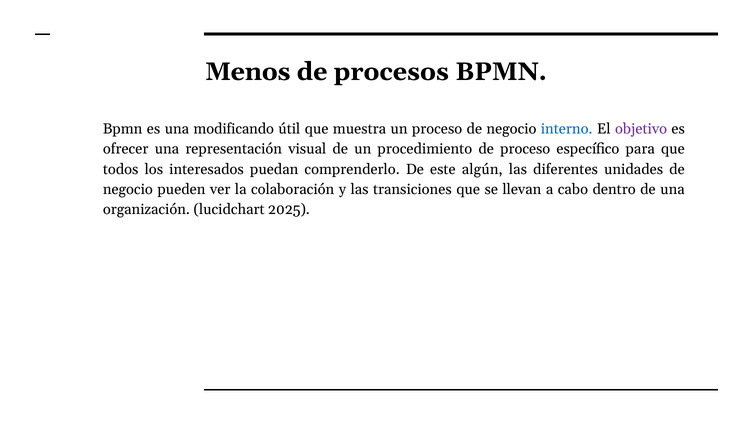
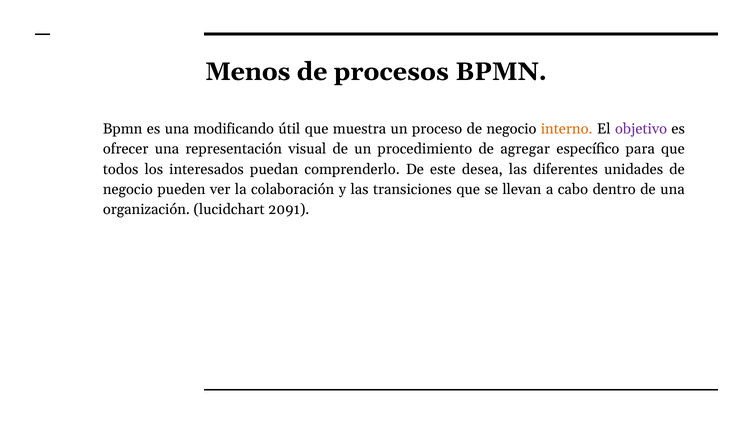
interno colour: blue -> orange
de proceso: proceso -> agregar
algún: algún -> desea
2025: 2025 -> 2091
